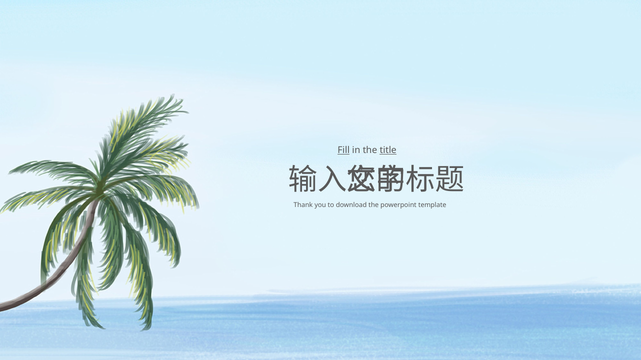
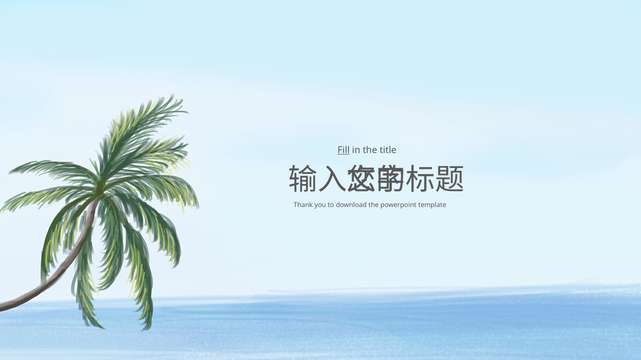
title underline: present -> none
